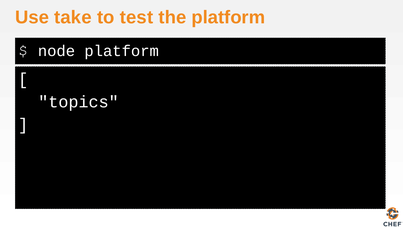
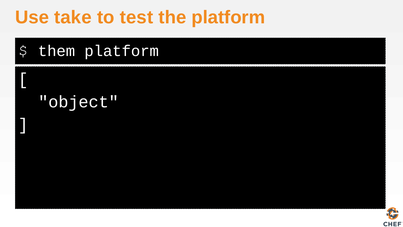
node: node -> them
topics: topics -> object
